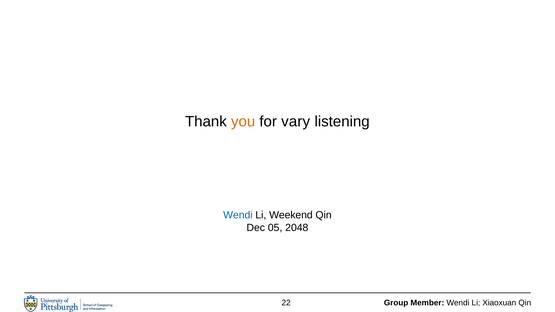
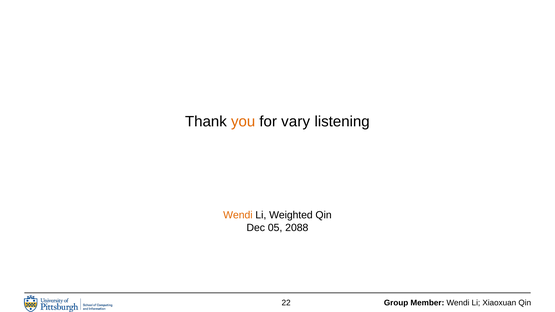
Wendi at (238, 215) colour: blue -> orange
Weekend: Weekend -> Weighted
2048: 2048 -> 2088
